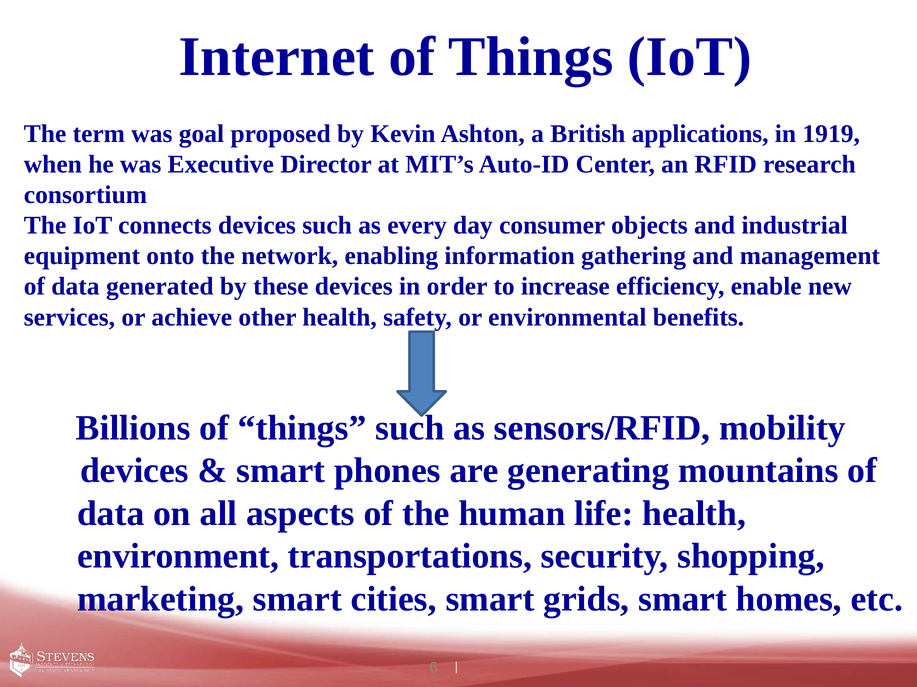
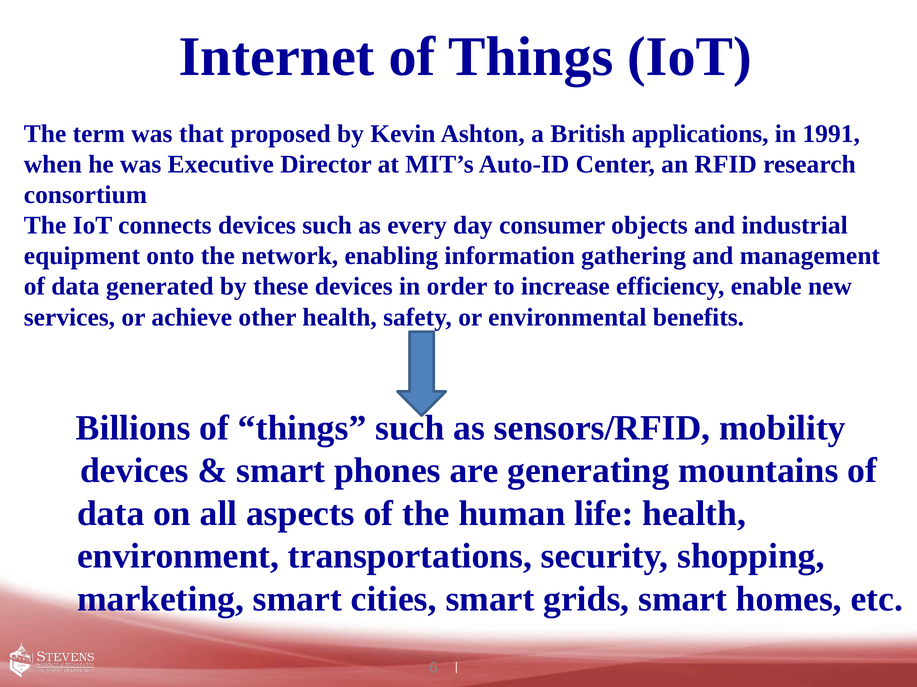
goal: goal -> that
1919: 1919 -> 1991
